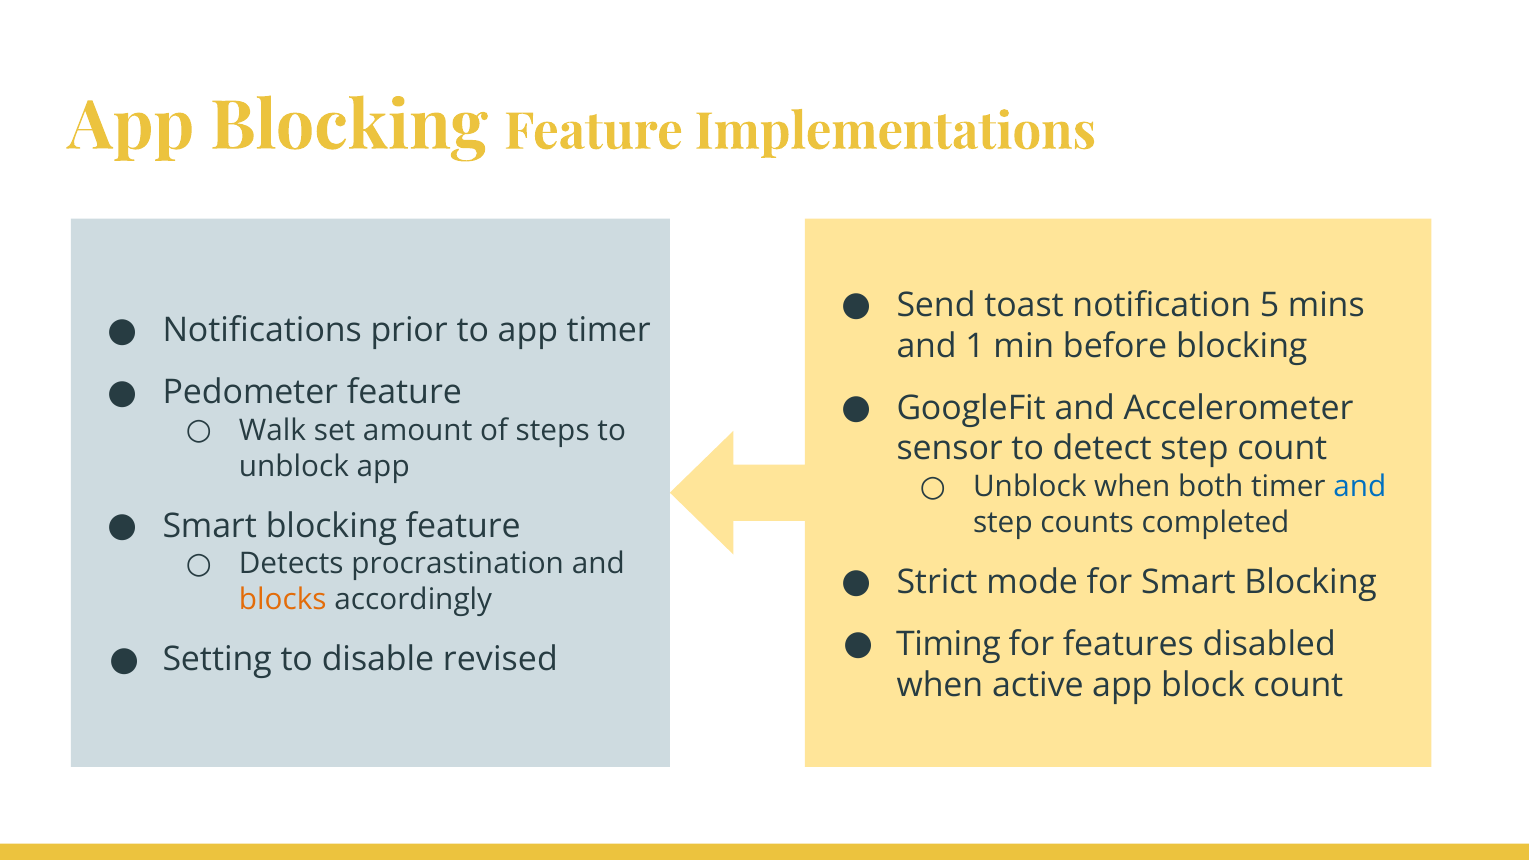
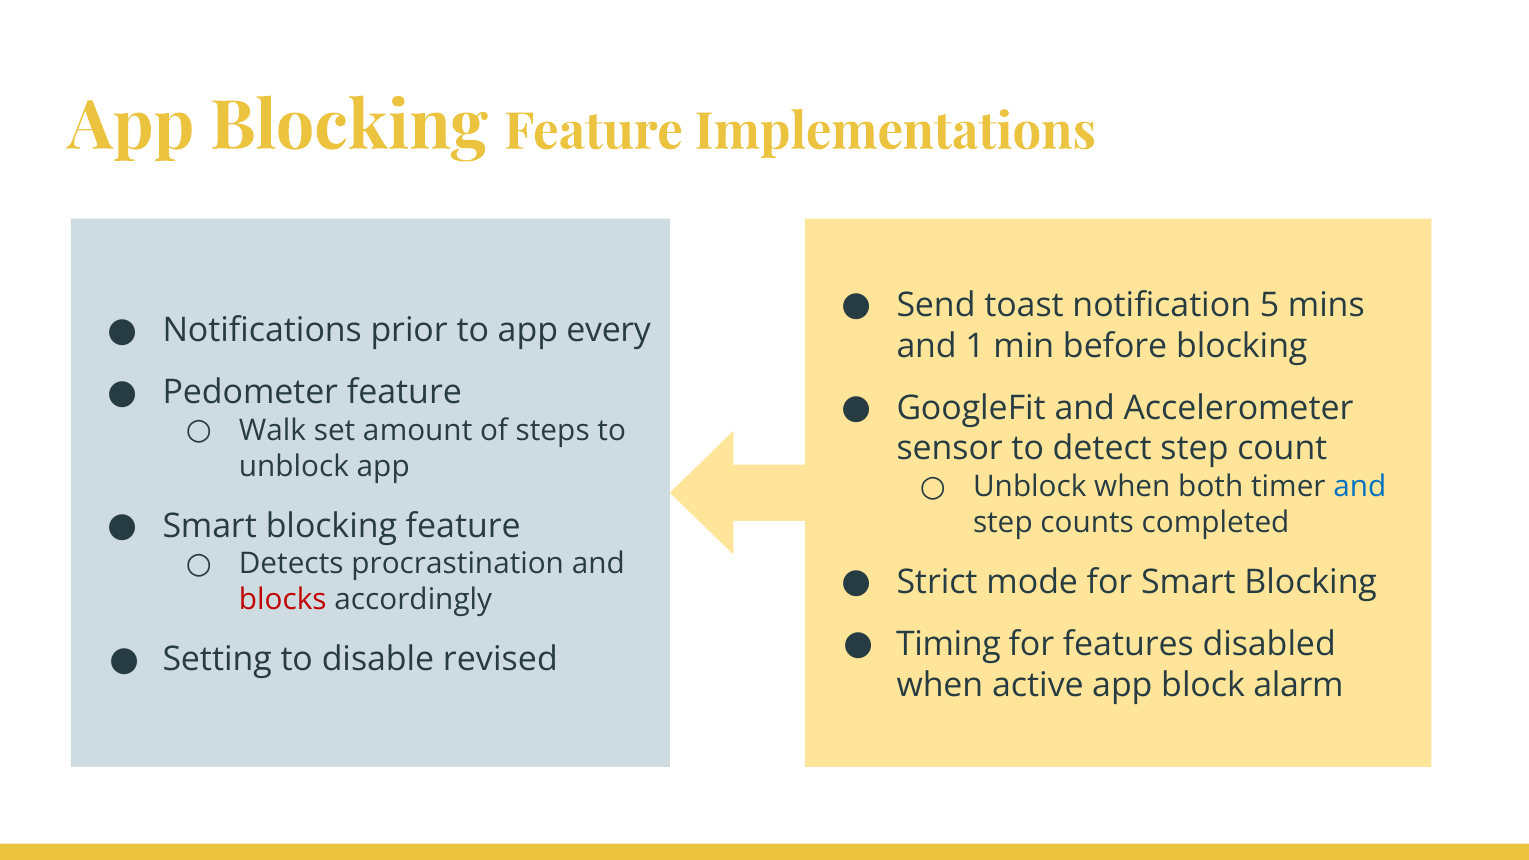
app timer: timer -> every
blocks colour: orange -> red
block count: count -> alarm
